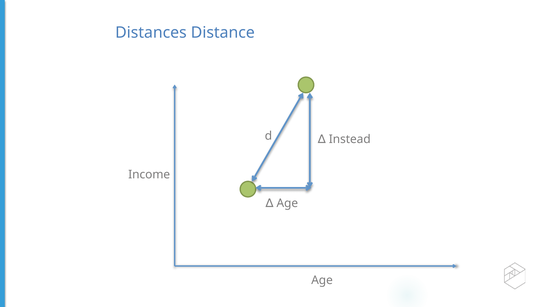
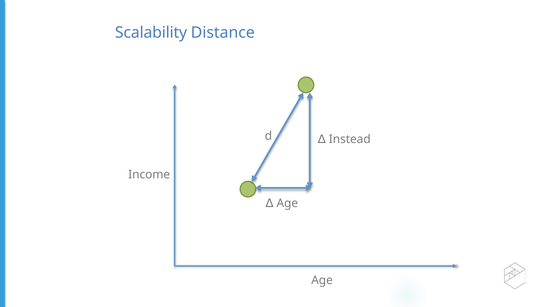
Distances: Distances -> Scalability
